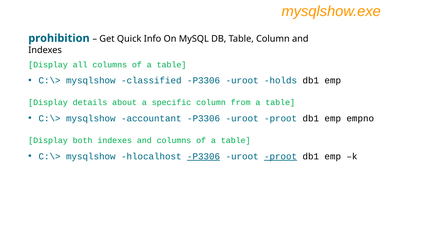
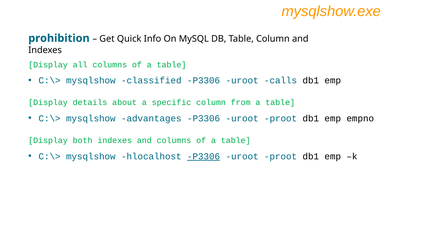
holds: holds -> calls
accountant: accountant -> advantages
proot at (281, 156) underline: present -> none
